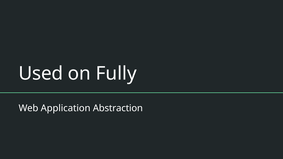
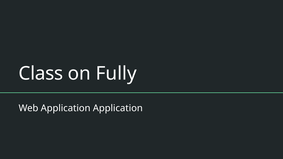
Used: Used -> Class
Application Abstraction: Abstraction -> Application
